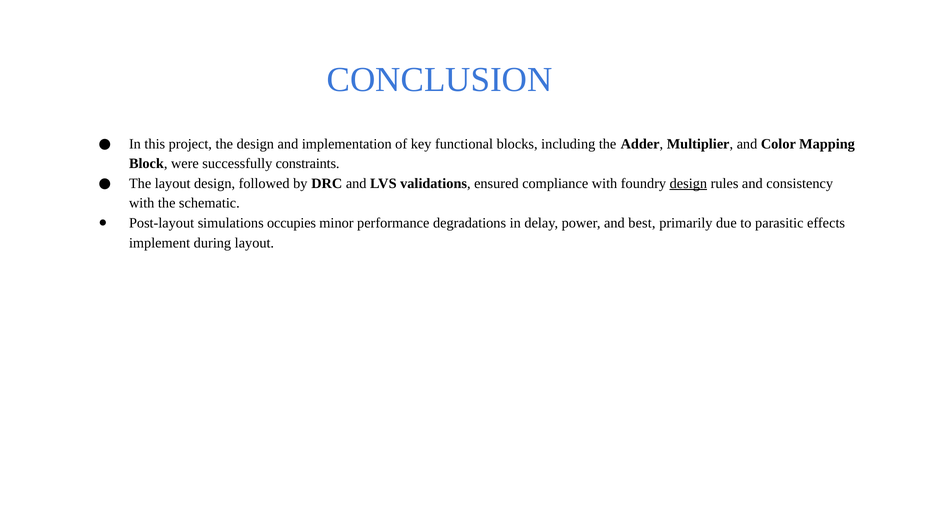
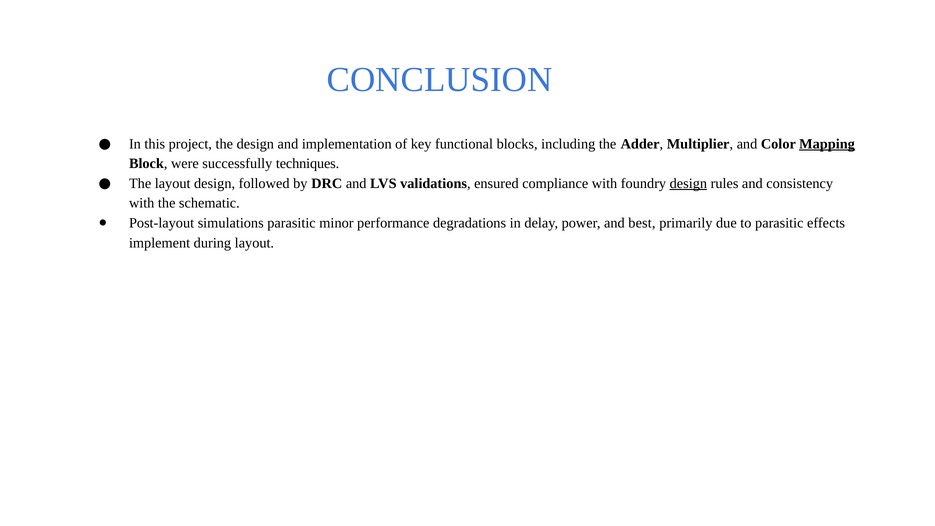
Mapping underline: none -> present
constraints: constraints -> techniques
simulations occupies: occupies -> parasitic
